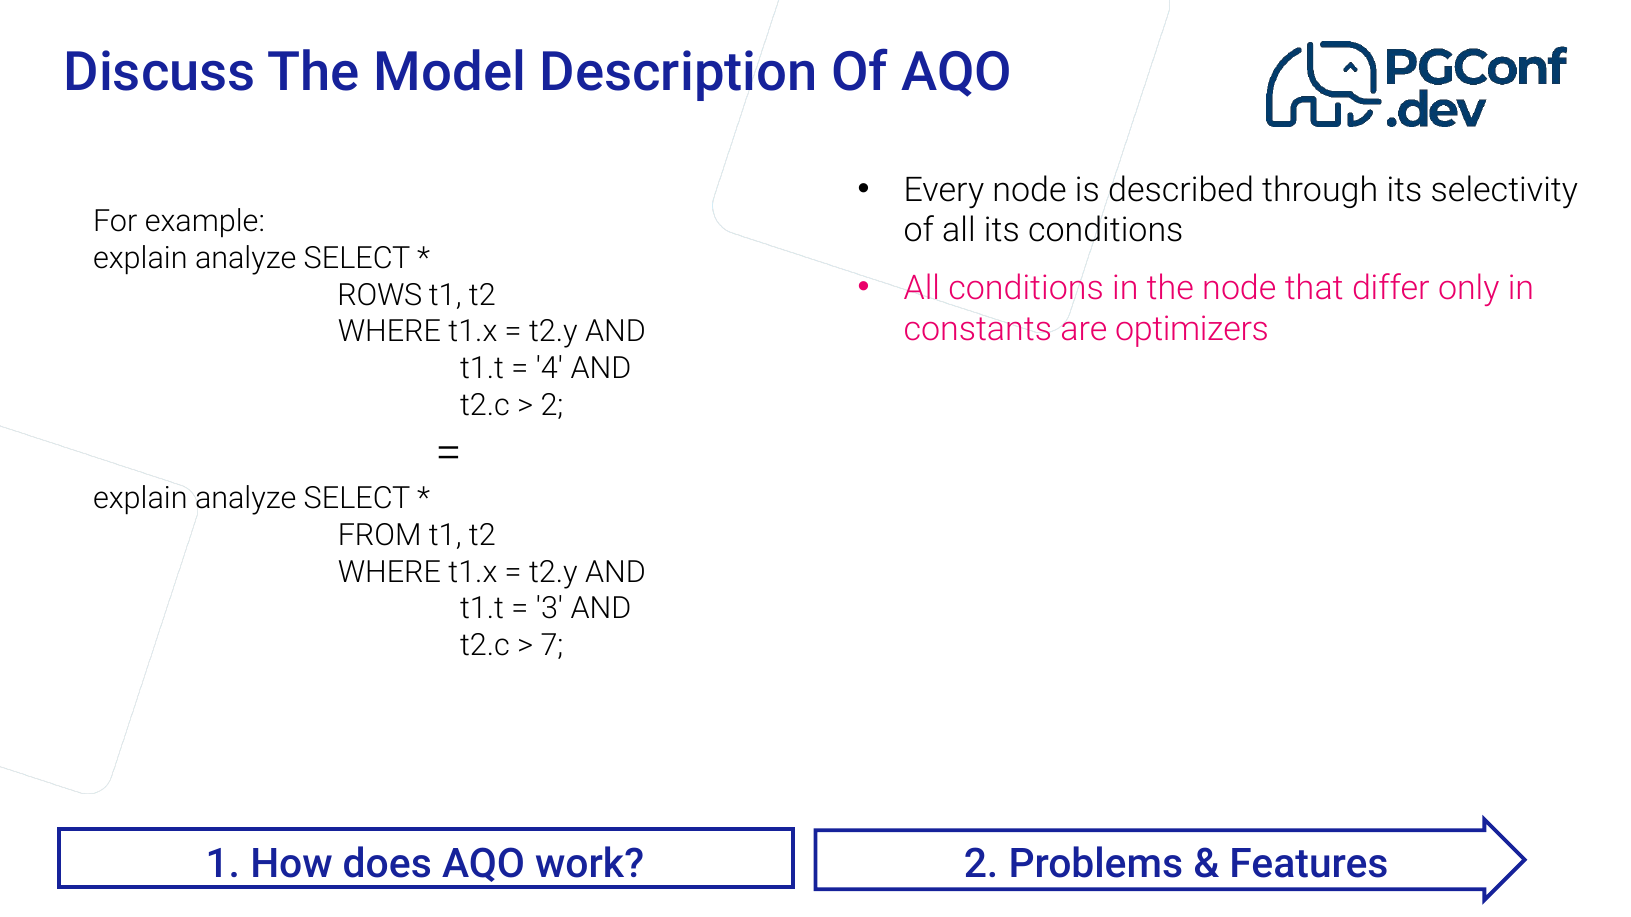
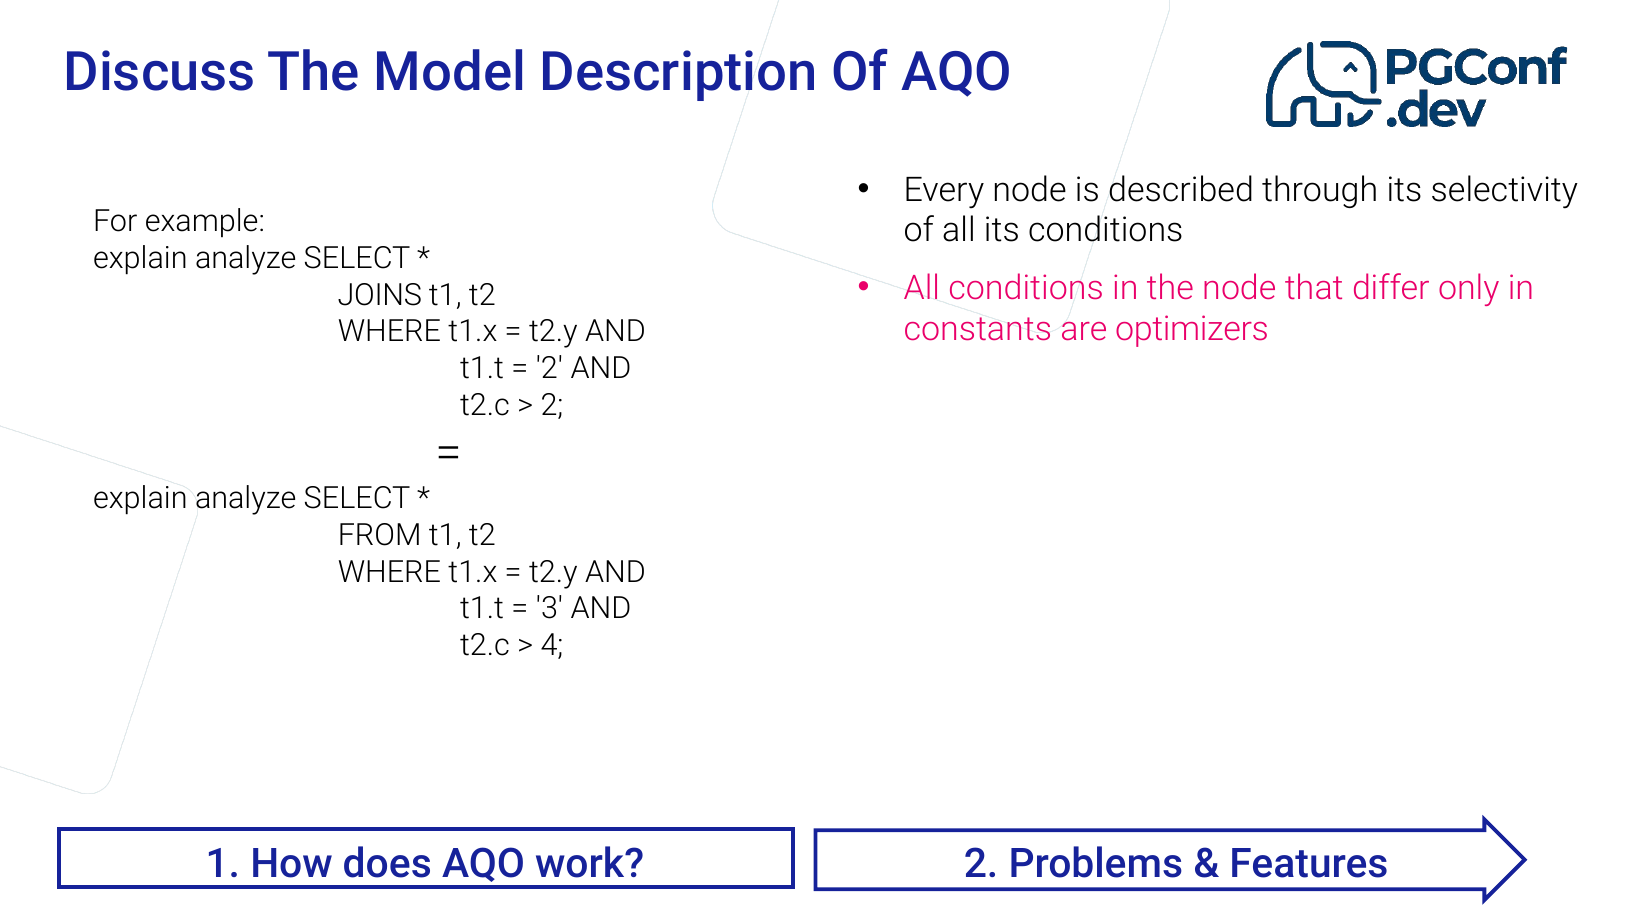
ROWS: ROWS -> JOINS
4 at (549, 368): 4 -> 2
7: 7 -> 4
